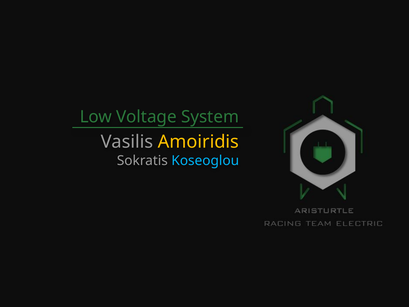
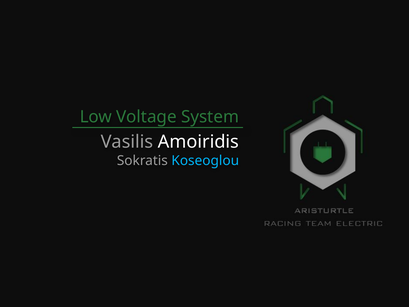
Amoiridis colour: yellow -> white
